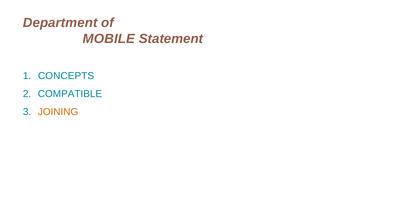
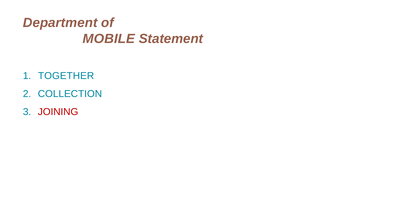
CONCEPTS: CONCEPTS -> TOGETHER
COMPATIBLE: COMPATIBLE -> COLLECTION
JOINING colour: orange -> red
